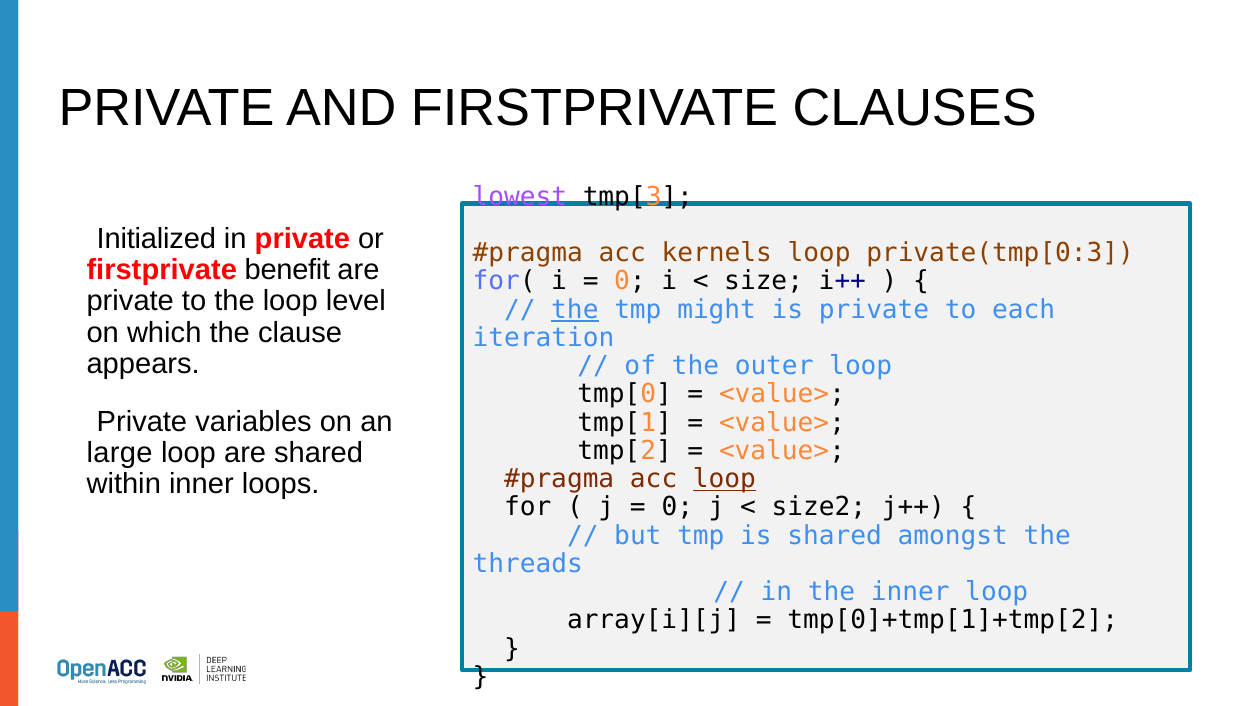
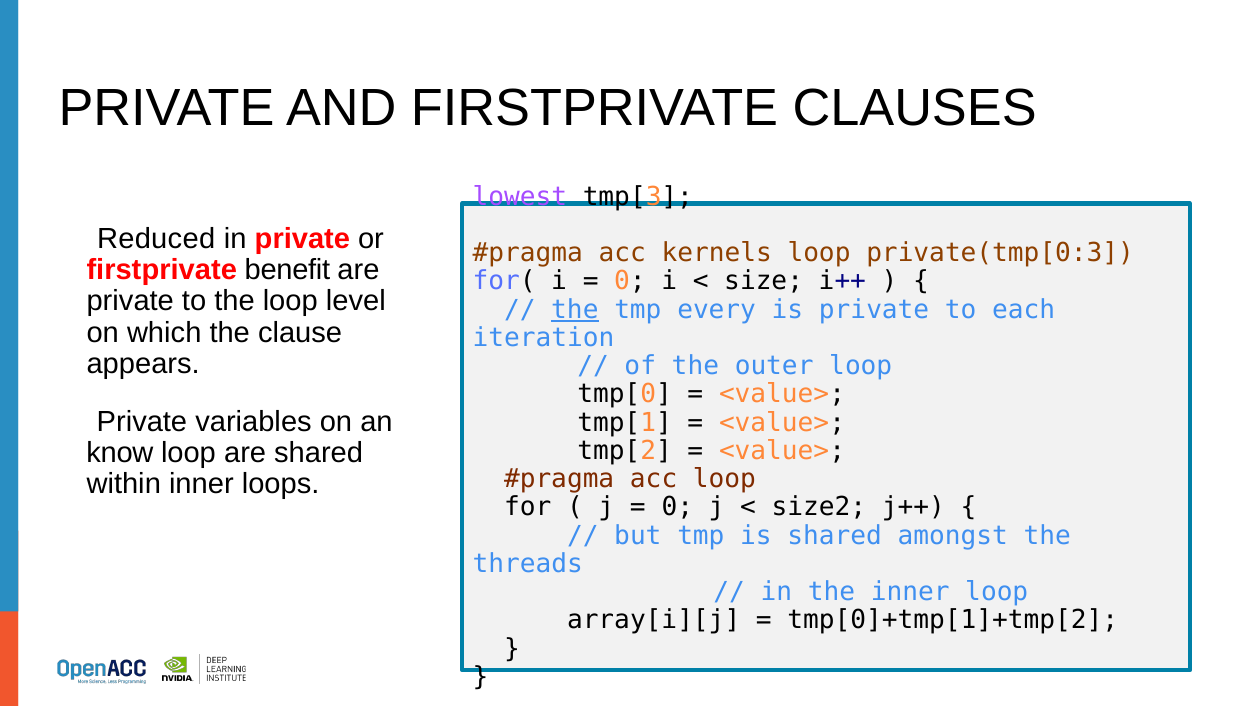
Initialized: Initialized -> Reduced
might: might -> every
large: large -> know
loop at (724, 479) underline: present -> none
